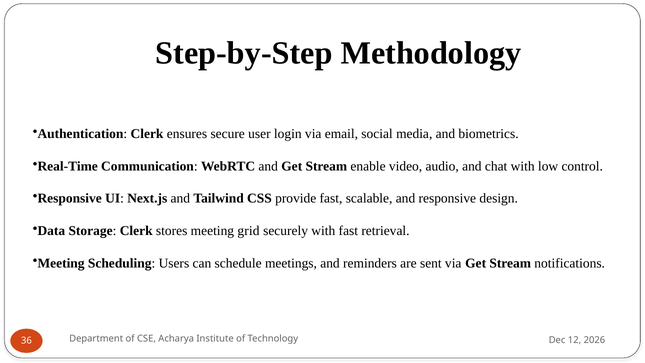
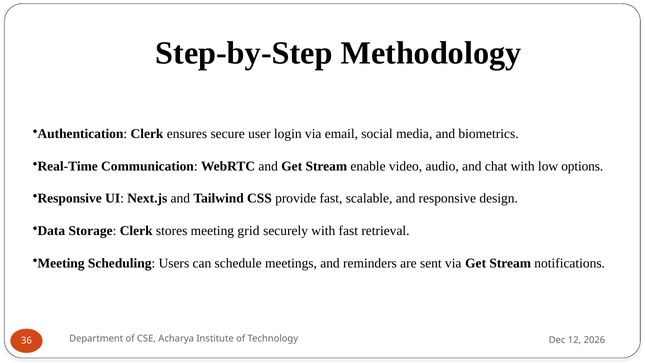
control: control -> options
